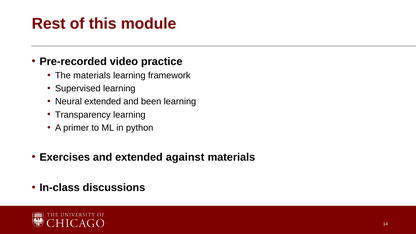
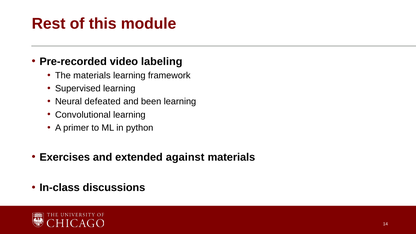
practice: practice -> labeling
Neural extended: extended -> defeated
Transparency: Transparency -> Convolutional
